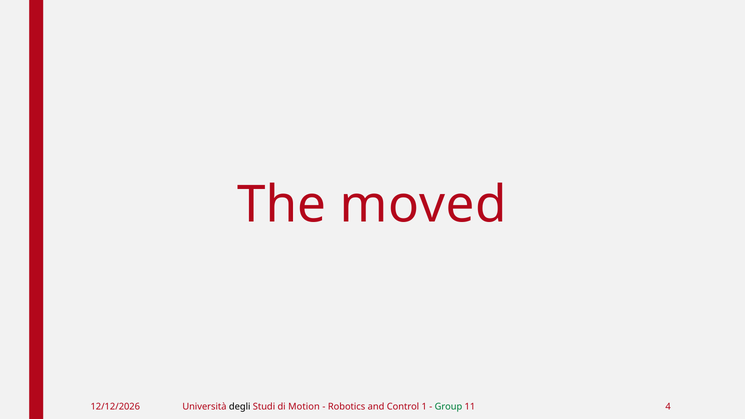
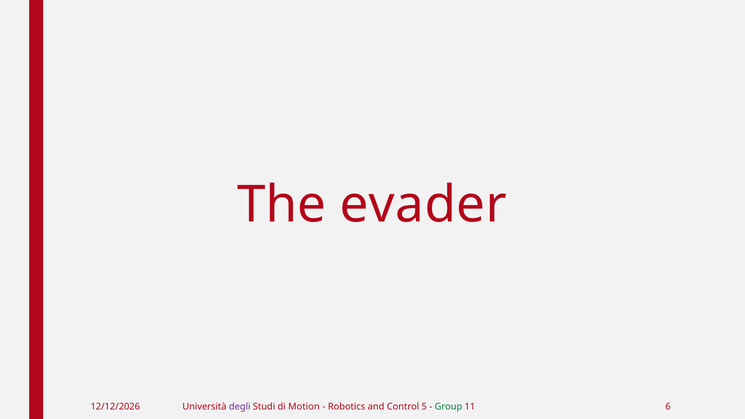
moved: moved -> evader
degli colour: black -> purple
1: 1 -> 5
4: 4 -> 6
